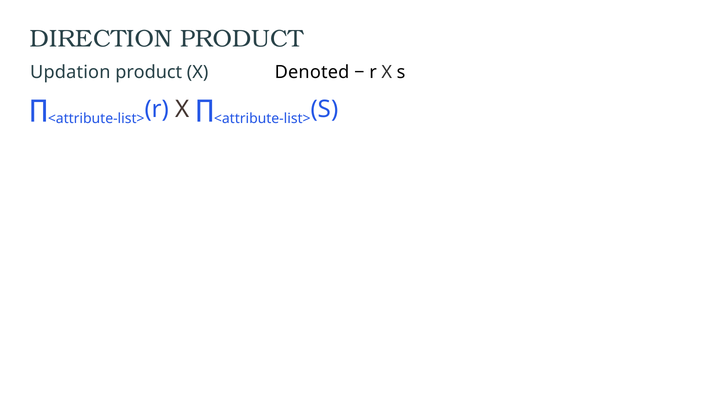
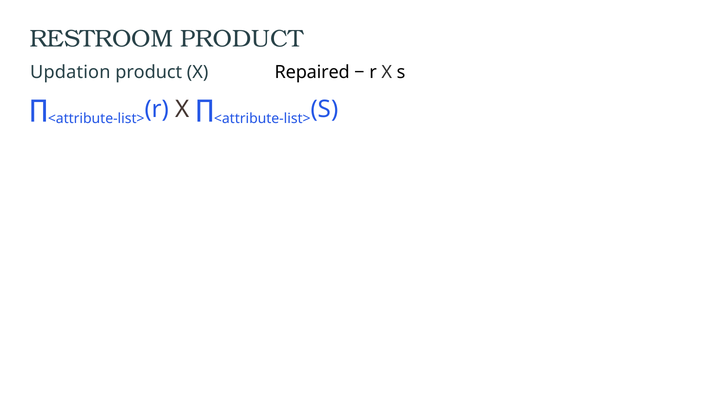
DIRECTION: DIRECTION -> RESTROOM
Denoted: Denoted -> Repaired
